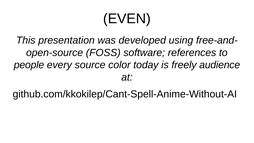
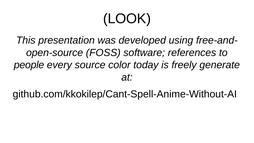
EVEN: EVEN -> LOOK
audience: audience -> generate
